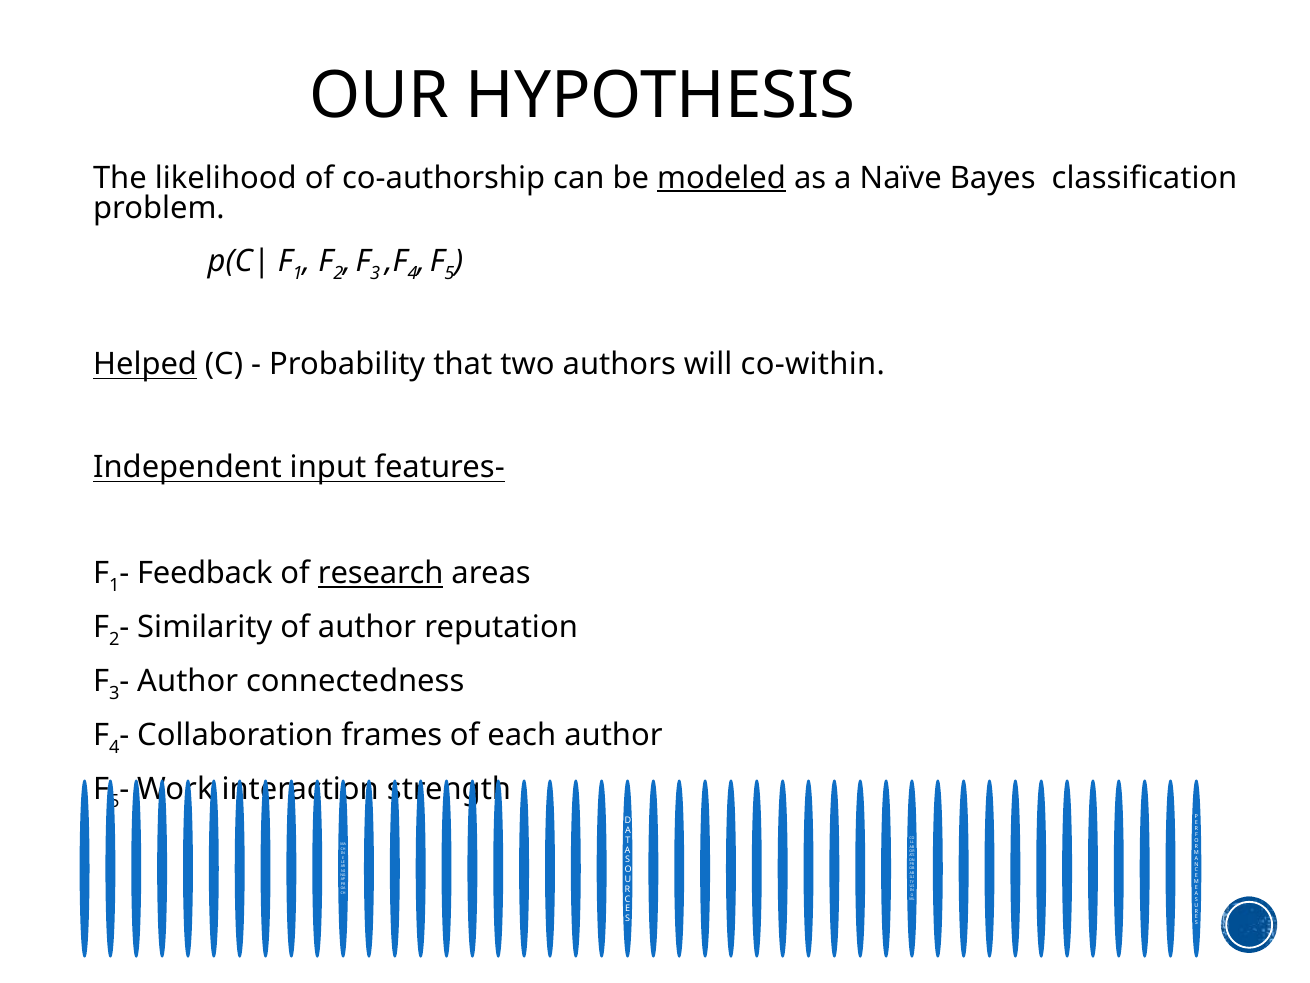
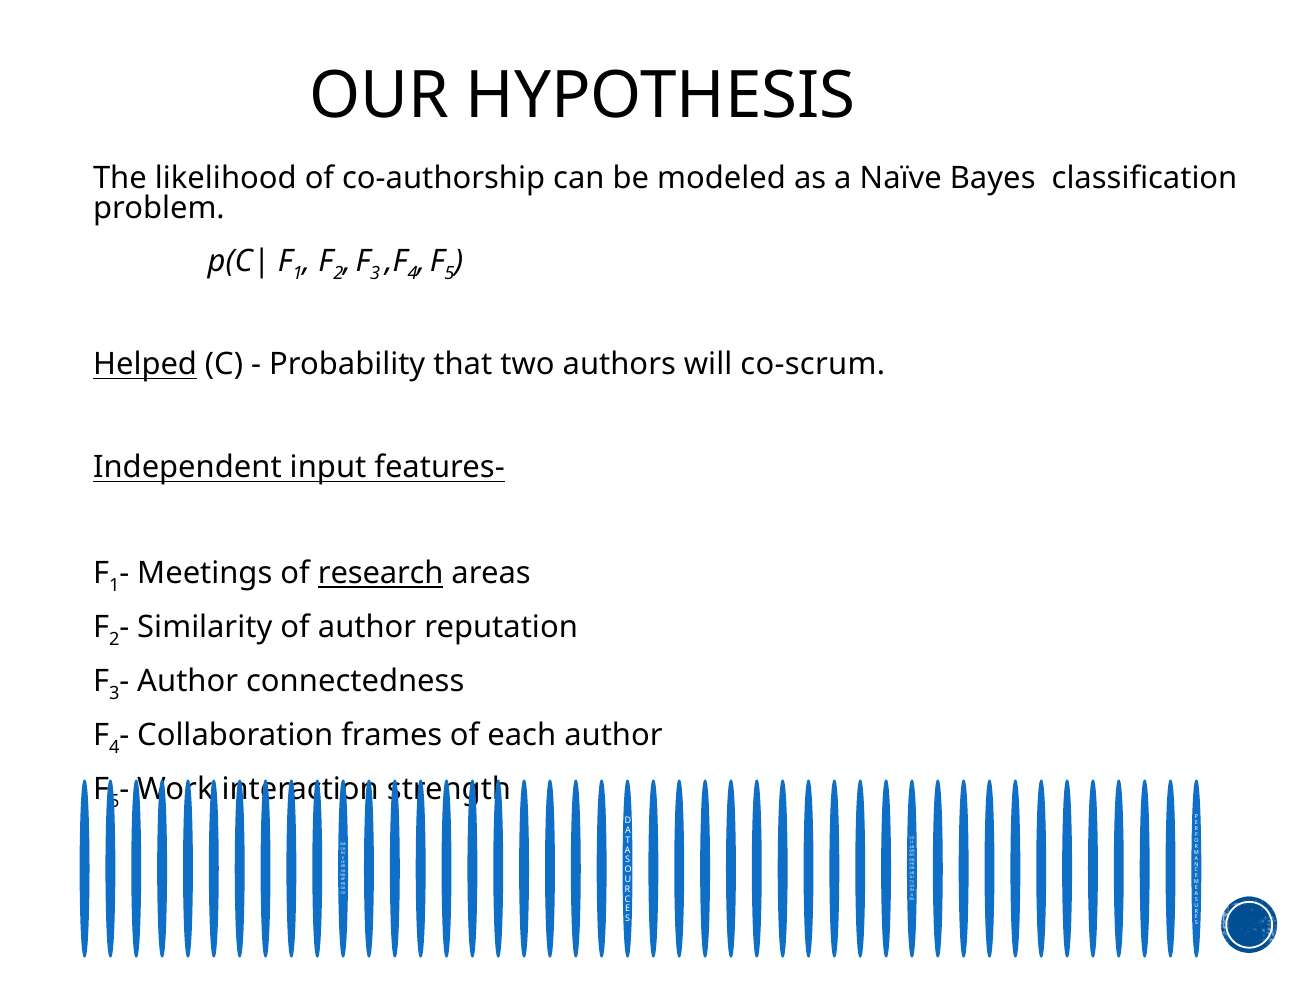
modeled underline: present -> none
co-within: co-within -> co-scrum
Feedback: Feedback -> Meetings
